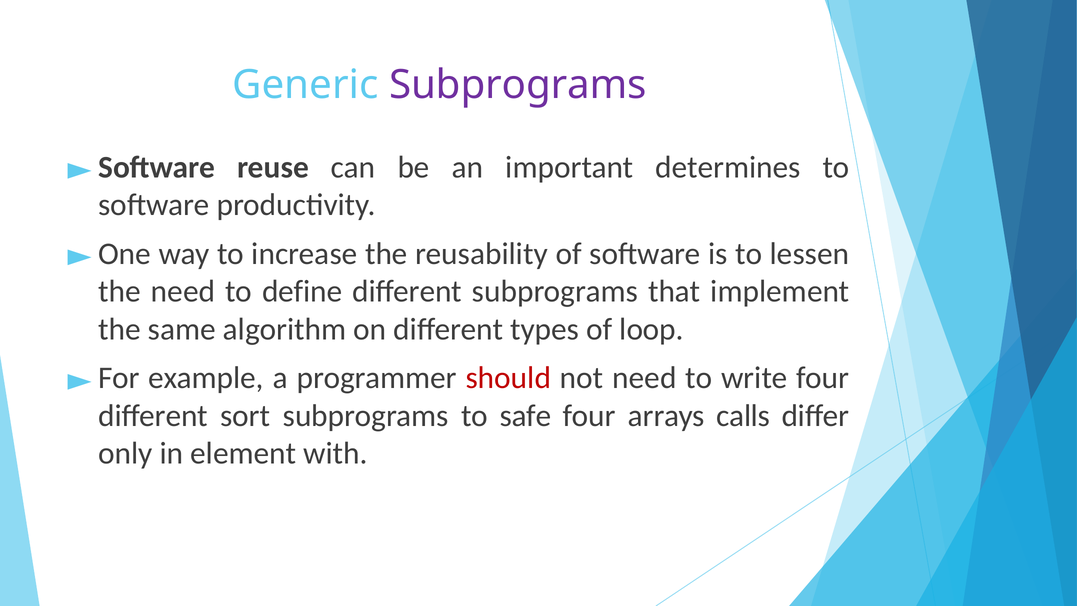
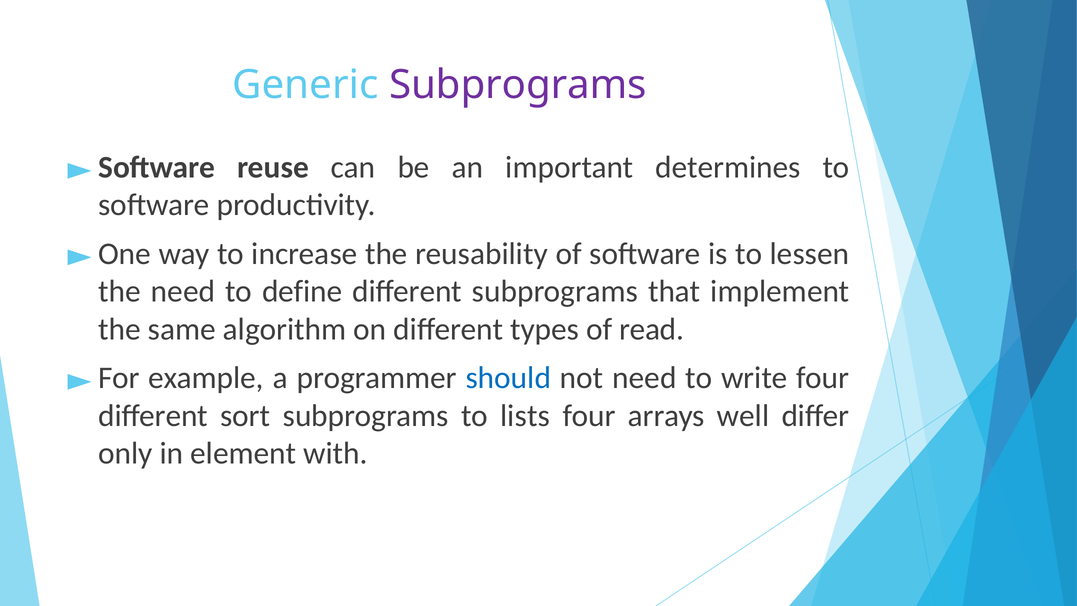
loop: loop -> read
should colour: red -> blue
safe: safe -> lists
calls: calls -> well
